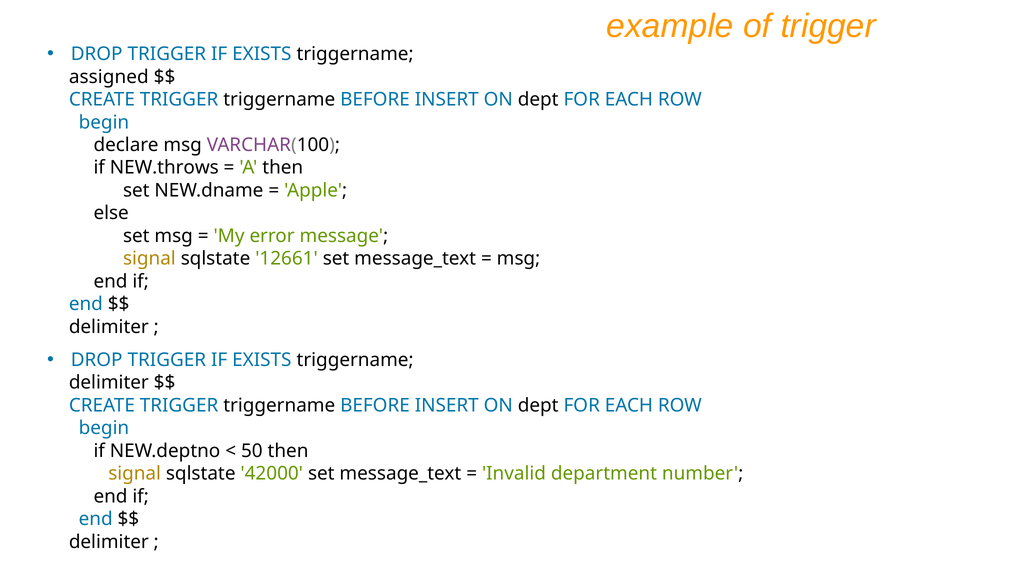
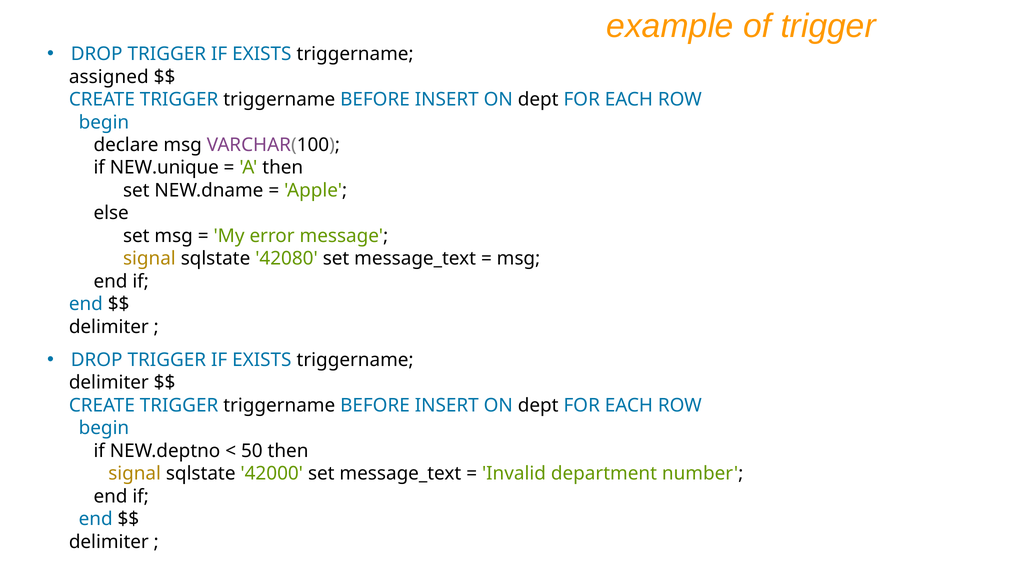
NEW.throws: NEW.throws -> NEW.unique
12661: 12661 -> 42080
